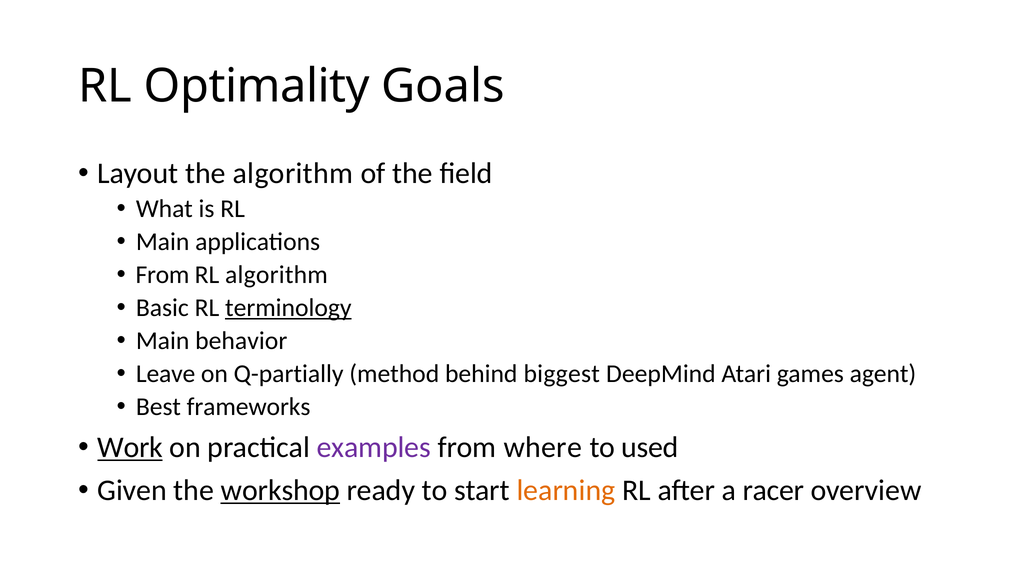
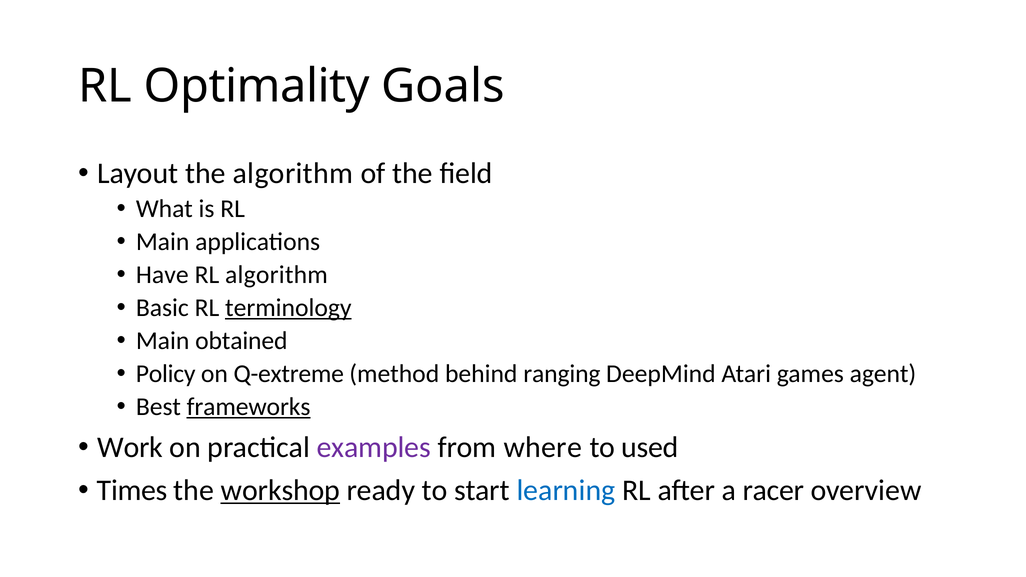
From at (163, 275): From -> Have
behavior: behavior -> obtained
Leave: Leave -> Policy
Q-partially: Q-partially -> Q-extreme
biggest: biggest -> ranging
frameworks underline: none -> present
Work underline: present -> none
Given: Given -> Times
learning colour: orange -> blue
